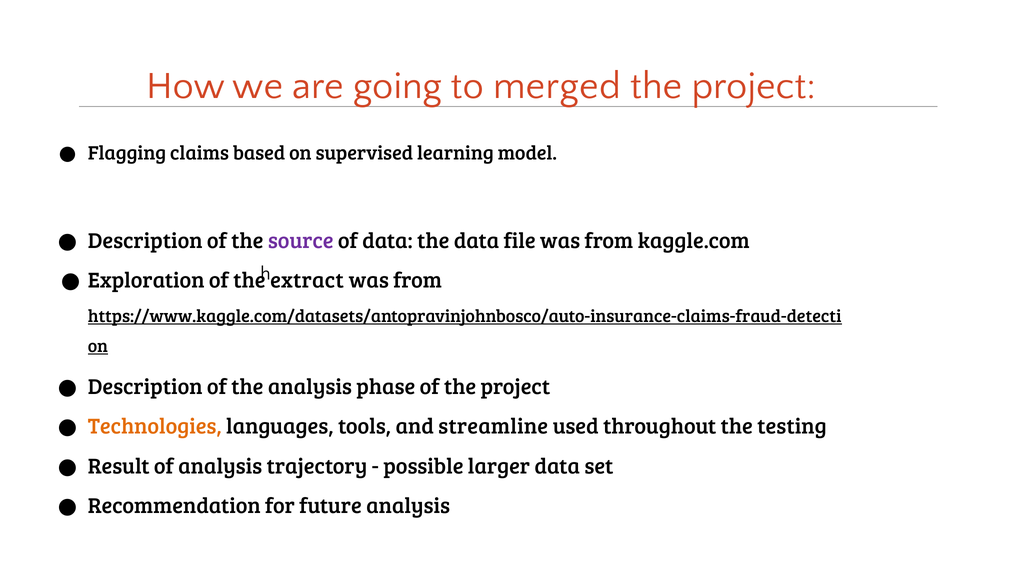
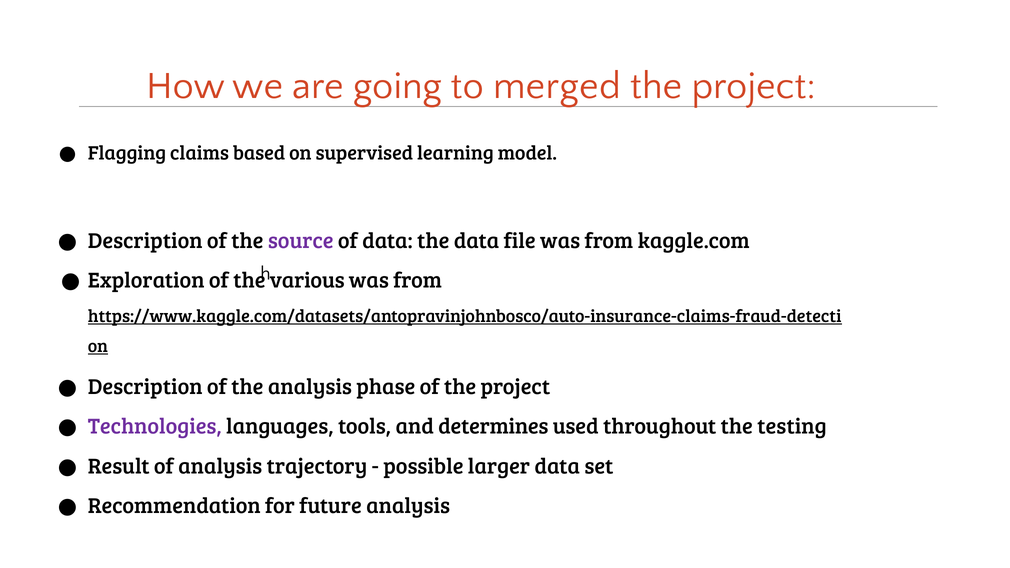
extract: extract -> various
Technologies colour: orange -> purple
streamline: streamline -> determines
